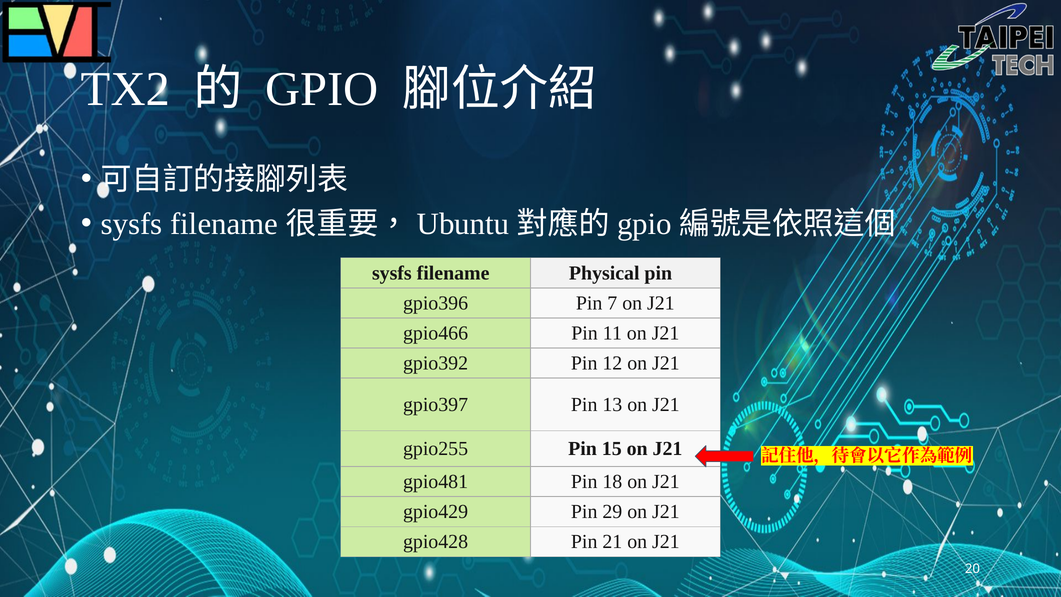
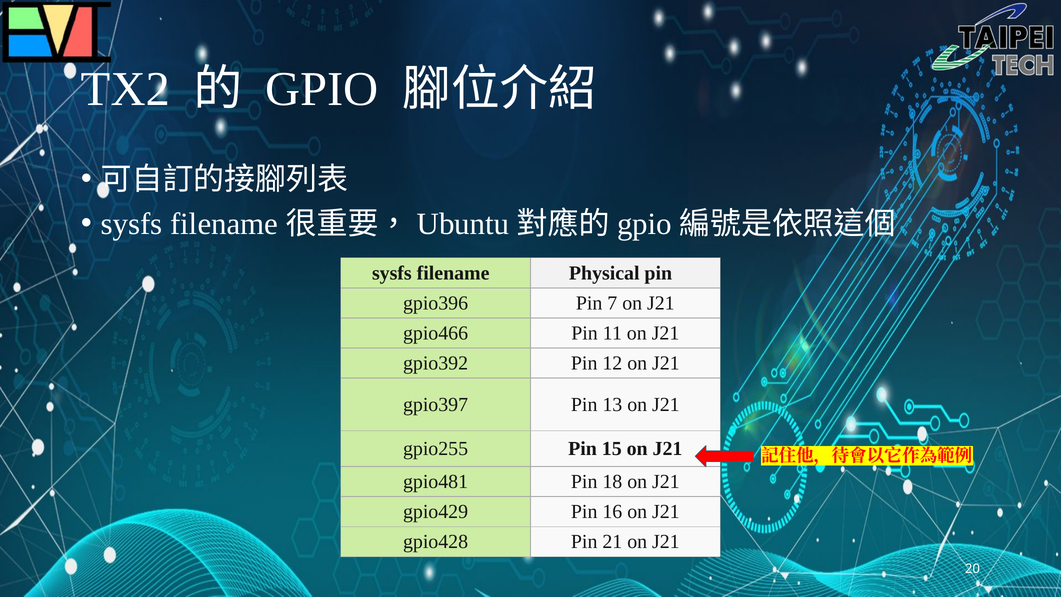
29: 29 -> 16
